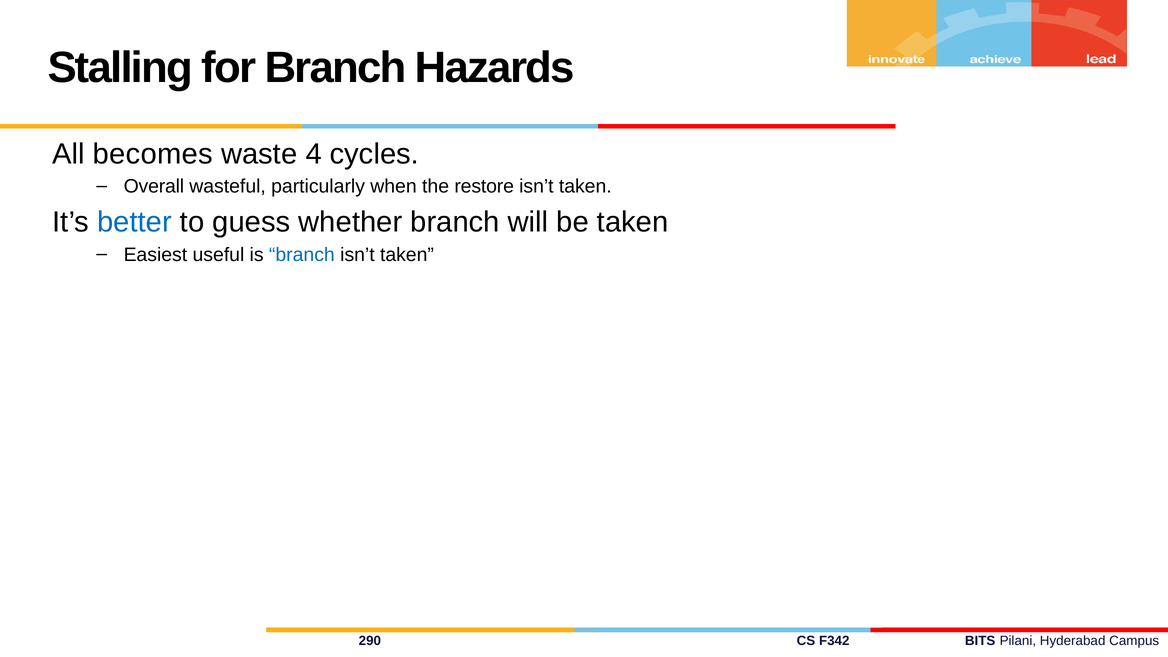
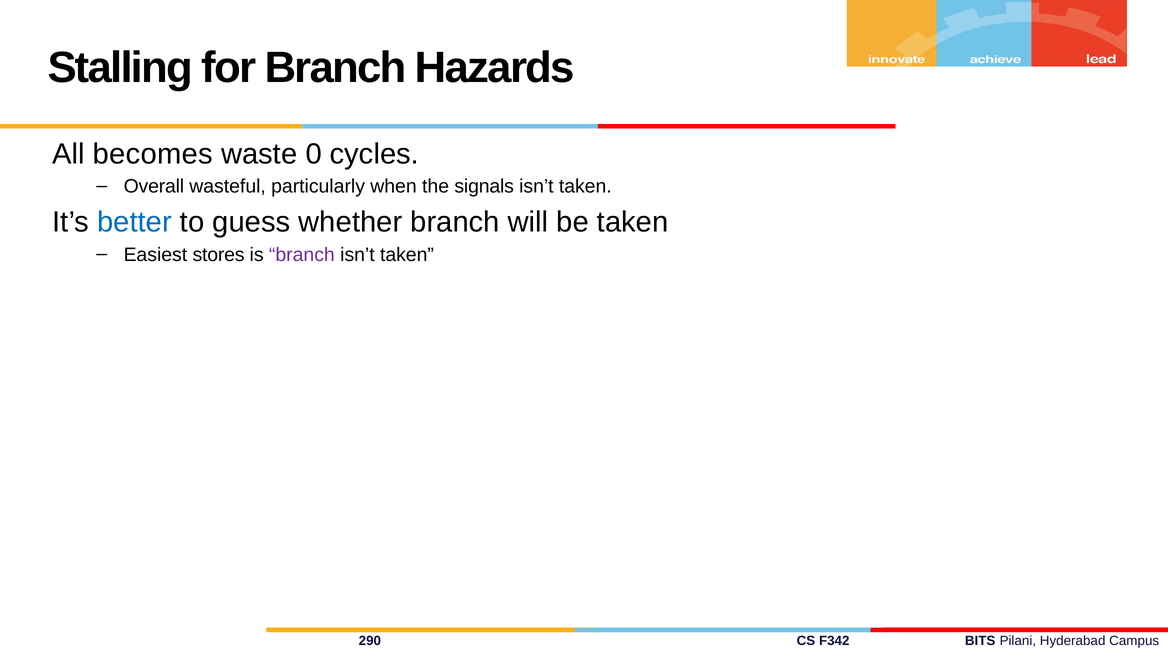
4: 4 -> 0
restore: restore -> signals
useful: useful -> stores
branch at (302, 255) colour: blue -> purple
